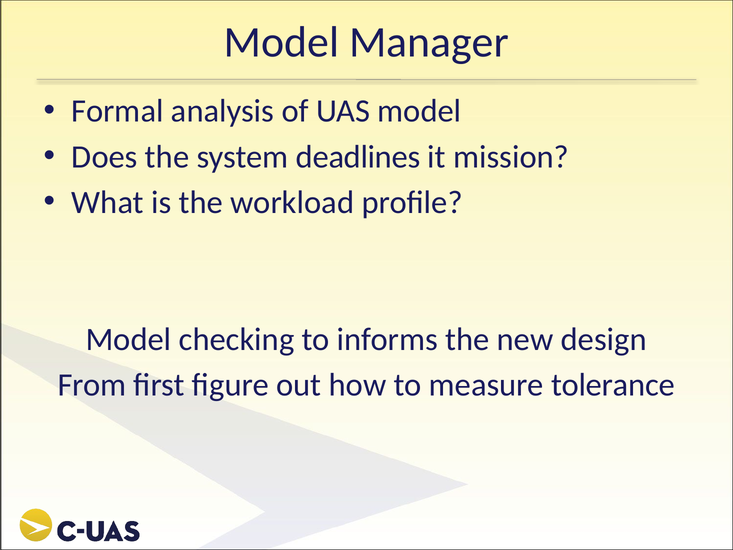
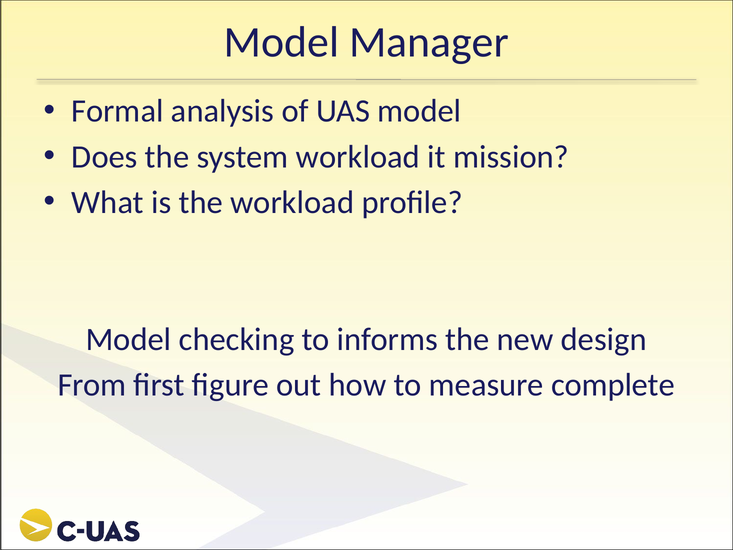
system deadlines: deadlines -> workload
tolerance: tolerance -> complete
